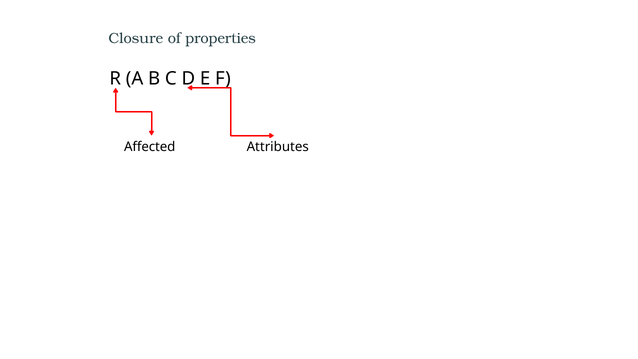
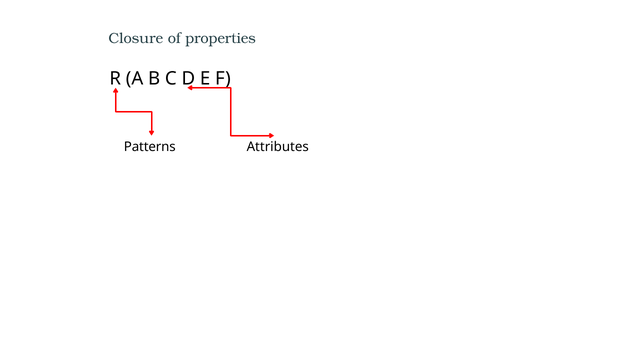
Affected: Affected -> Patterns
